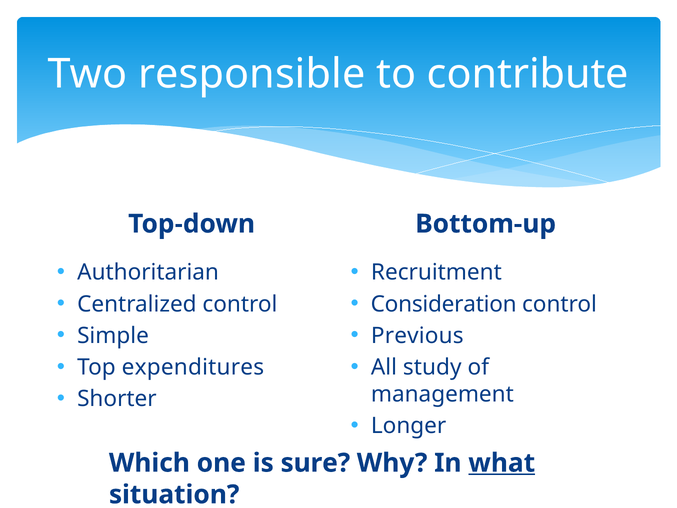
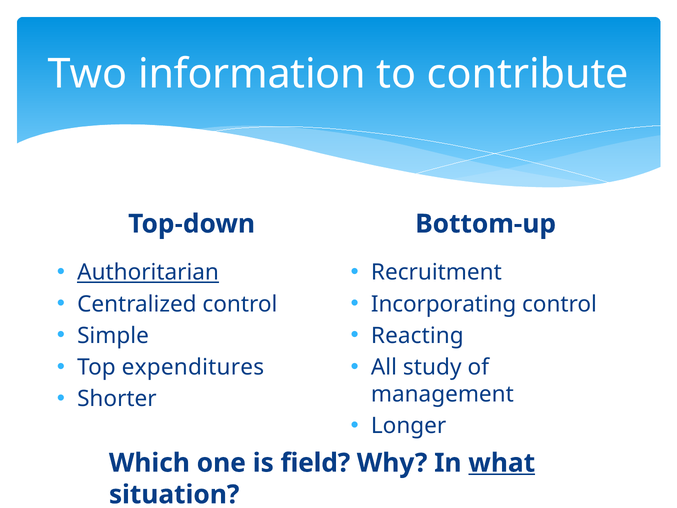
responsible: responsible -> information
Authoritarian underline: none -> present
Consideration: Consideration -> Incorporating
Previous: Previous -> Reacting
sure: sure -> field
